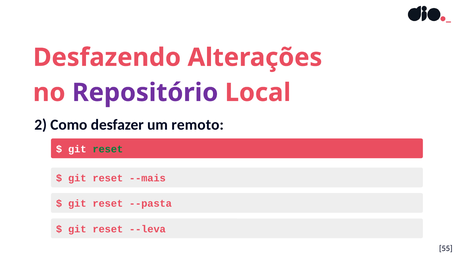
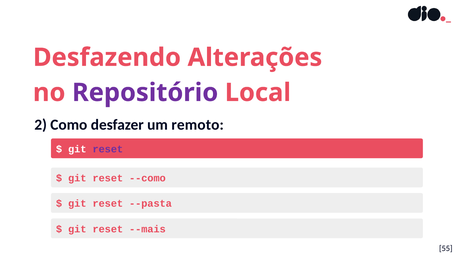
reset at (108, 149) colour: green -> purple
--mais: --mais -> --como
--leva: --leva -> --mais
